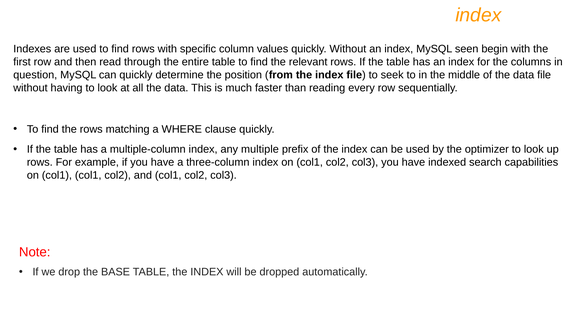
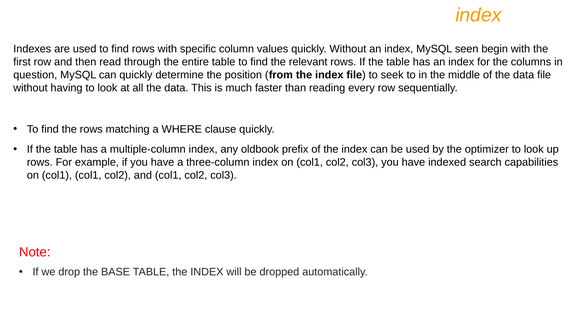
multiple: multiple -> oldbook
